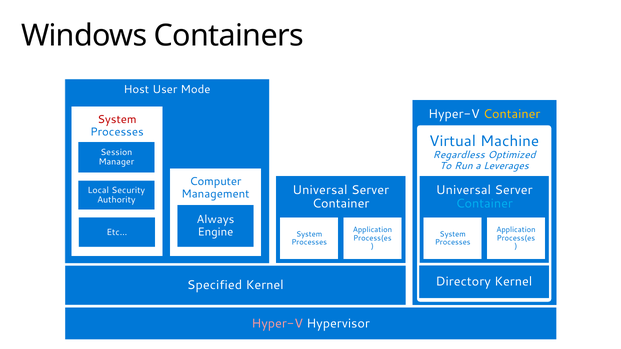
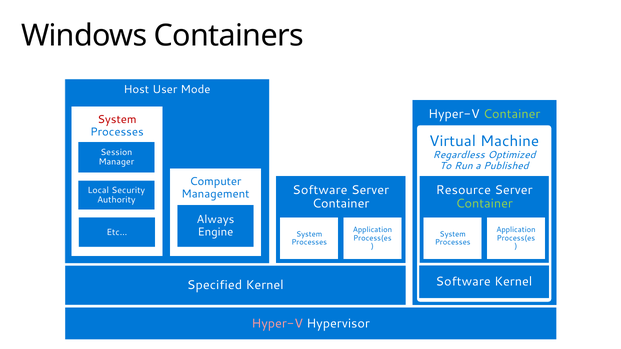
Container at (512, 114) colour: yellow -> light green
Leverages: Leverages -> Published
Universal at (320, 190): Universal -> Software
Universal at (463, 190): Universal -> Resource
Container at (484, 204) colour: light blue -> light green
Directory at (463, 282): Directory -> Software
